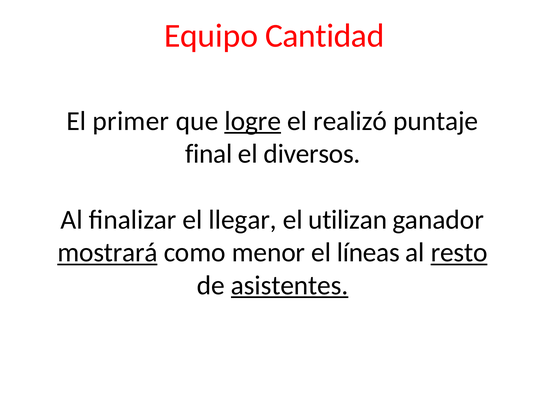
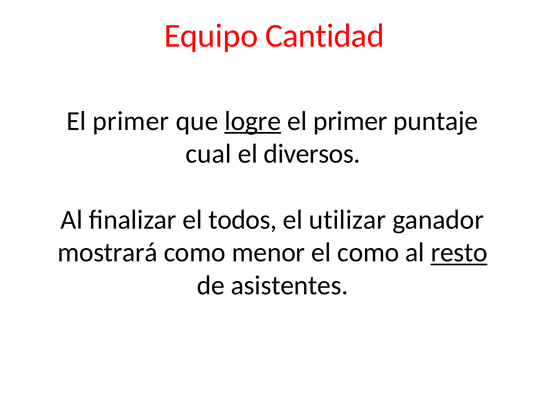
realizó at (350, 121): realizó -> primer
final: final -> cual
llegar: llegar -> todos
utilizan: utilizan -> utilizar
mostrará underline: present -> none
el líneas: líneas -> como
asistentes underline: present -> none
